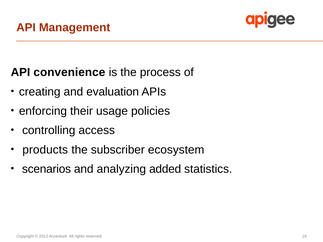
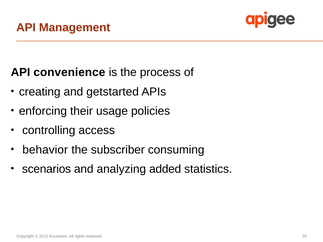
evaluation: evaluation -> getstarted
products: products -> behavior
ecosystem: ecosystem -> consuming
